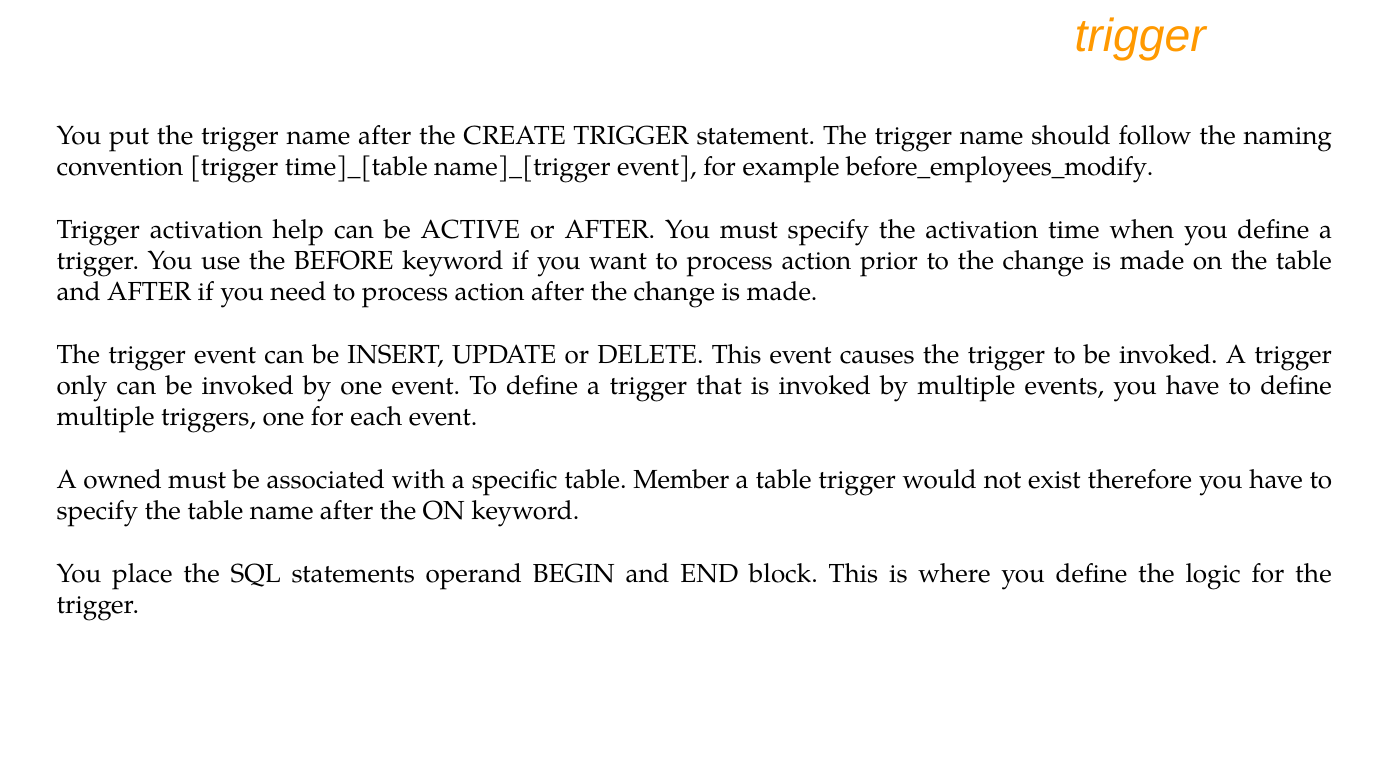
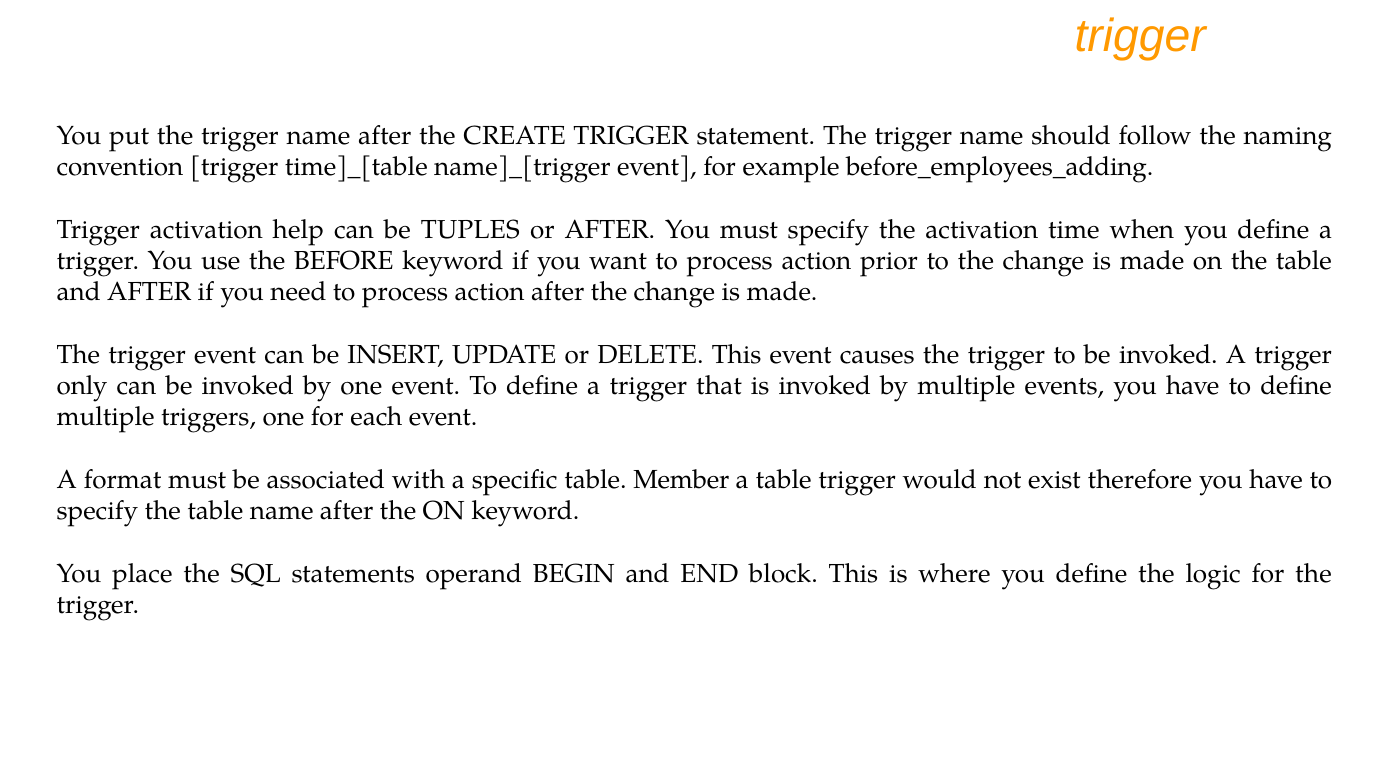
before_employees_modify: before_employees_modify -> before_employees_adding
ACTIVE: ACTIVE -> TUPLES
owned: owned -> format
